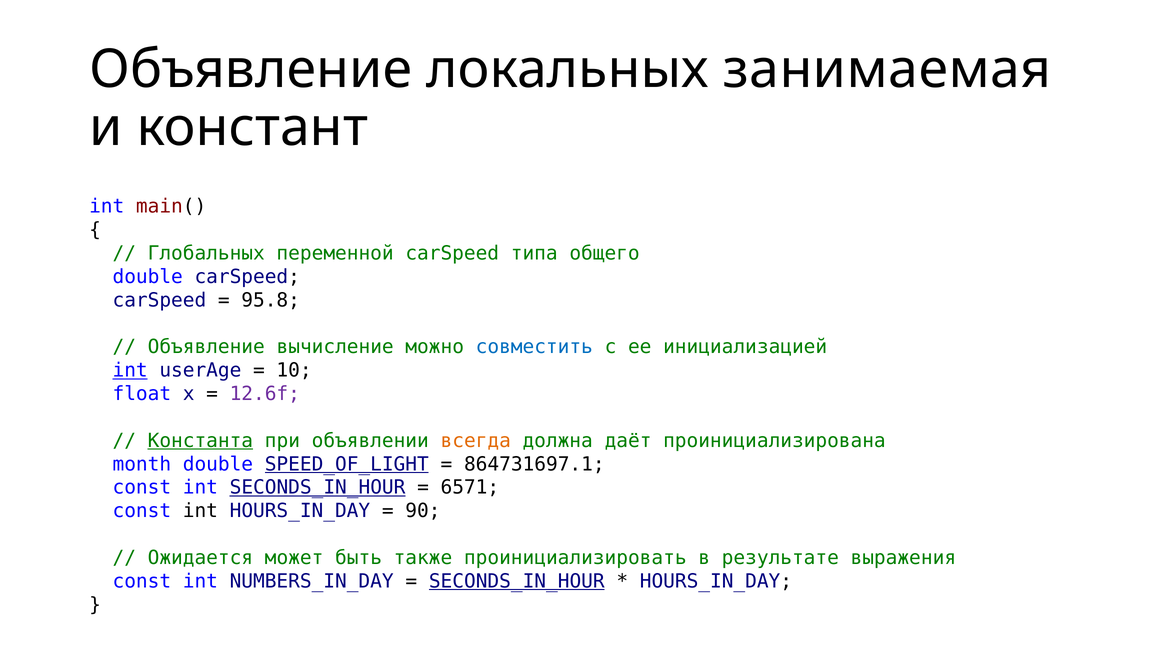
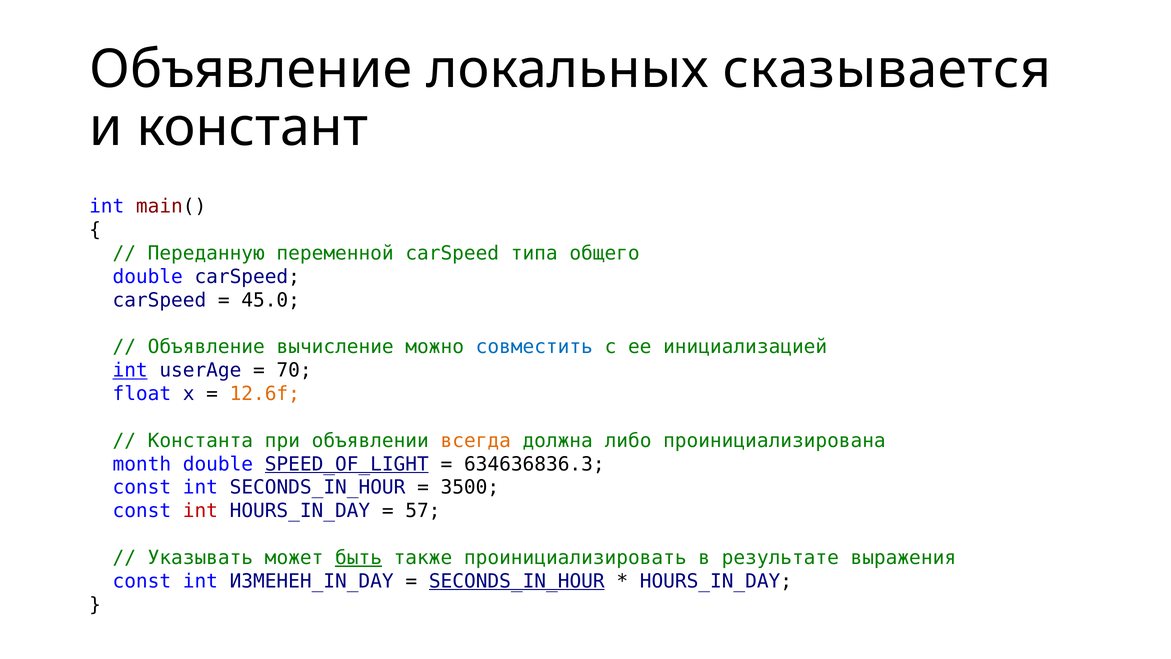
занимаемая: занимаемая -> сказывается
Глобальных: Глобальных -> Переданную
95.8: 95.8 -> 45.0
10: 10 -> 70
12.6f colour: purple -> orange
Константа underline: present -> none
даёт: даёт -> либо
864731697.1: 864731697.1 -> 634636836.3
SECONDS_IN_HOUR at (318, 487) underline: present -> none
6571: 6571 -> 3500
int at (200, 511) colour: black -> red
90: 90 -> 57
Ожидается: Ожидается -> Указывать
быть underline: none -> present
NUMBERS_IN_DAY: NUMBERS_IN_DAY -> ИЗМЕНЕН_IN_DAY
